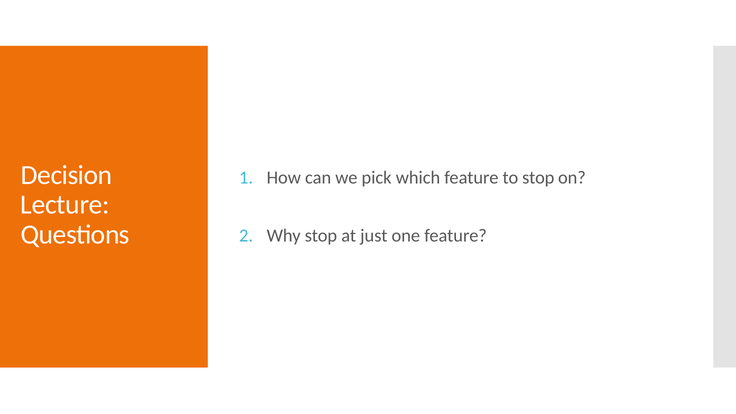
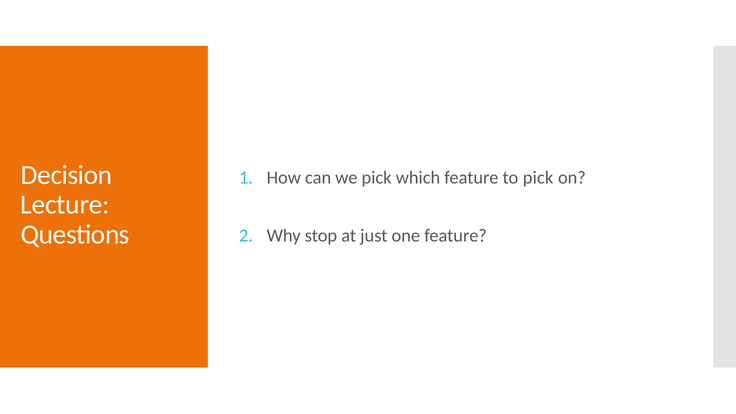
to stop: stop -> pick
